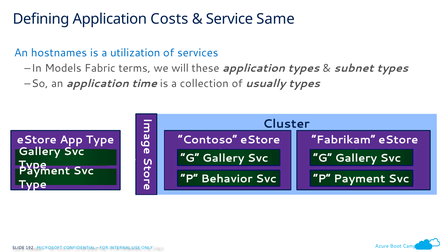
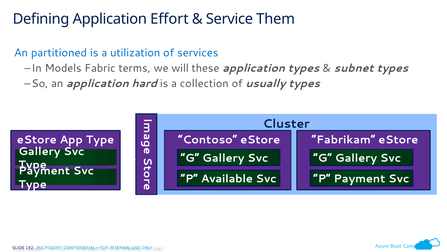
Costs: Costs -> Effort
Same: Same -> Them
hostnames: hostnames -> partitioned
time: time -> hard
Behavior: Behavior -> Available
